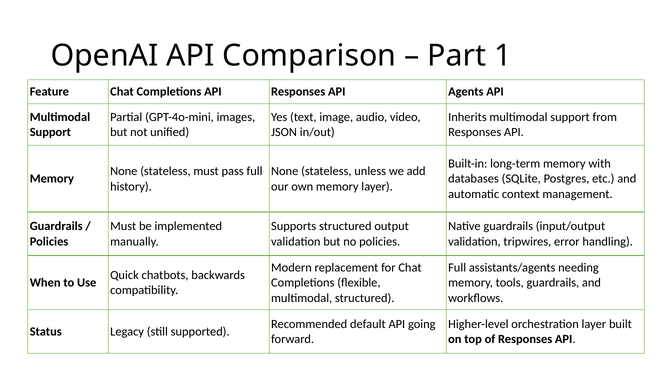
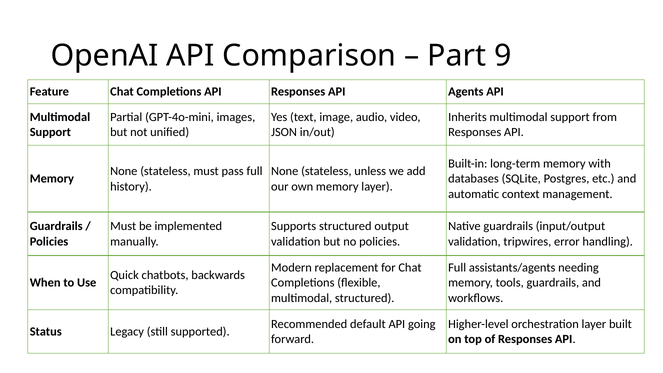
1: 1 -> 9
